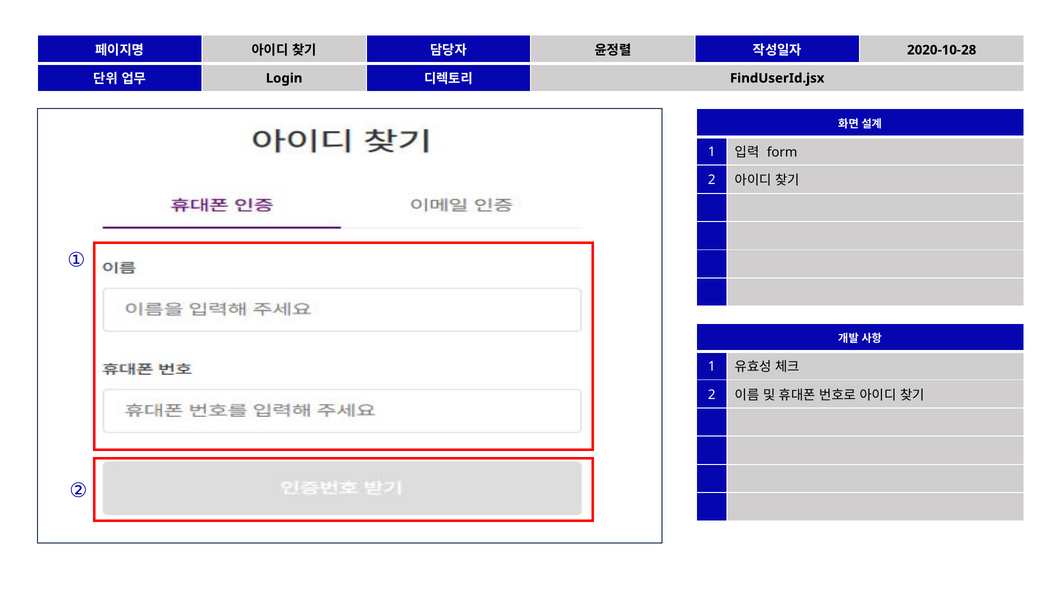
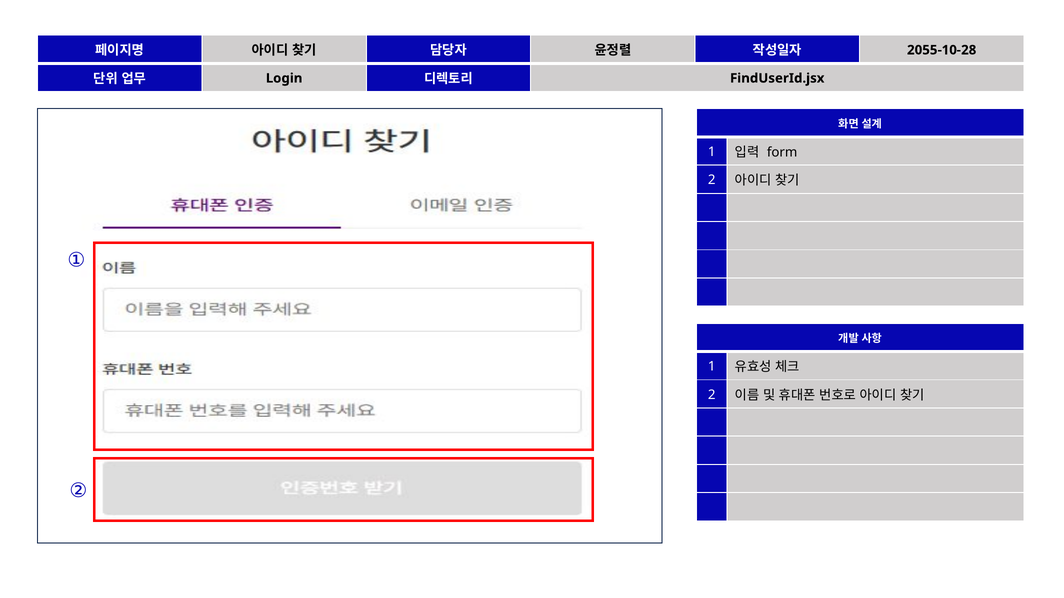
2020-10-28: 2020-10-28 -> 2055-10-28
